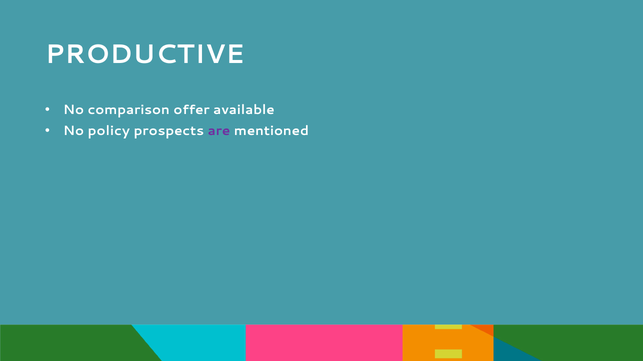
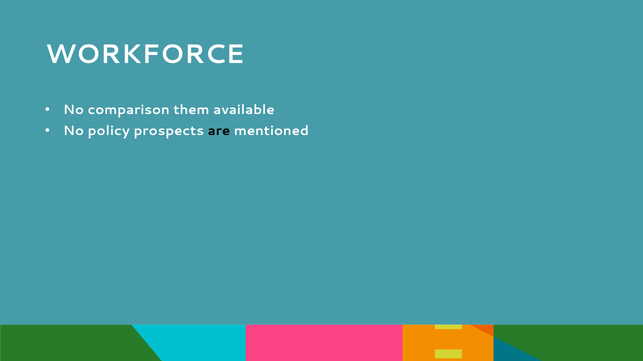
PRODUCTIVE: PRODUCTIVE -> WORKFORCE
offer: offer -> them
are colour: purple -> black
